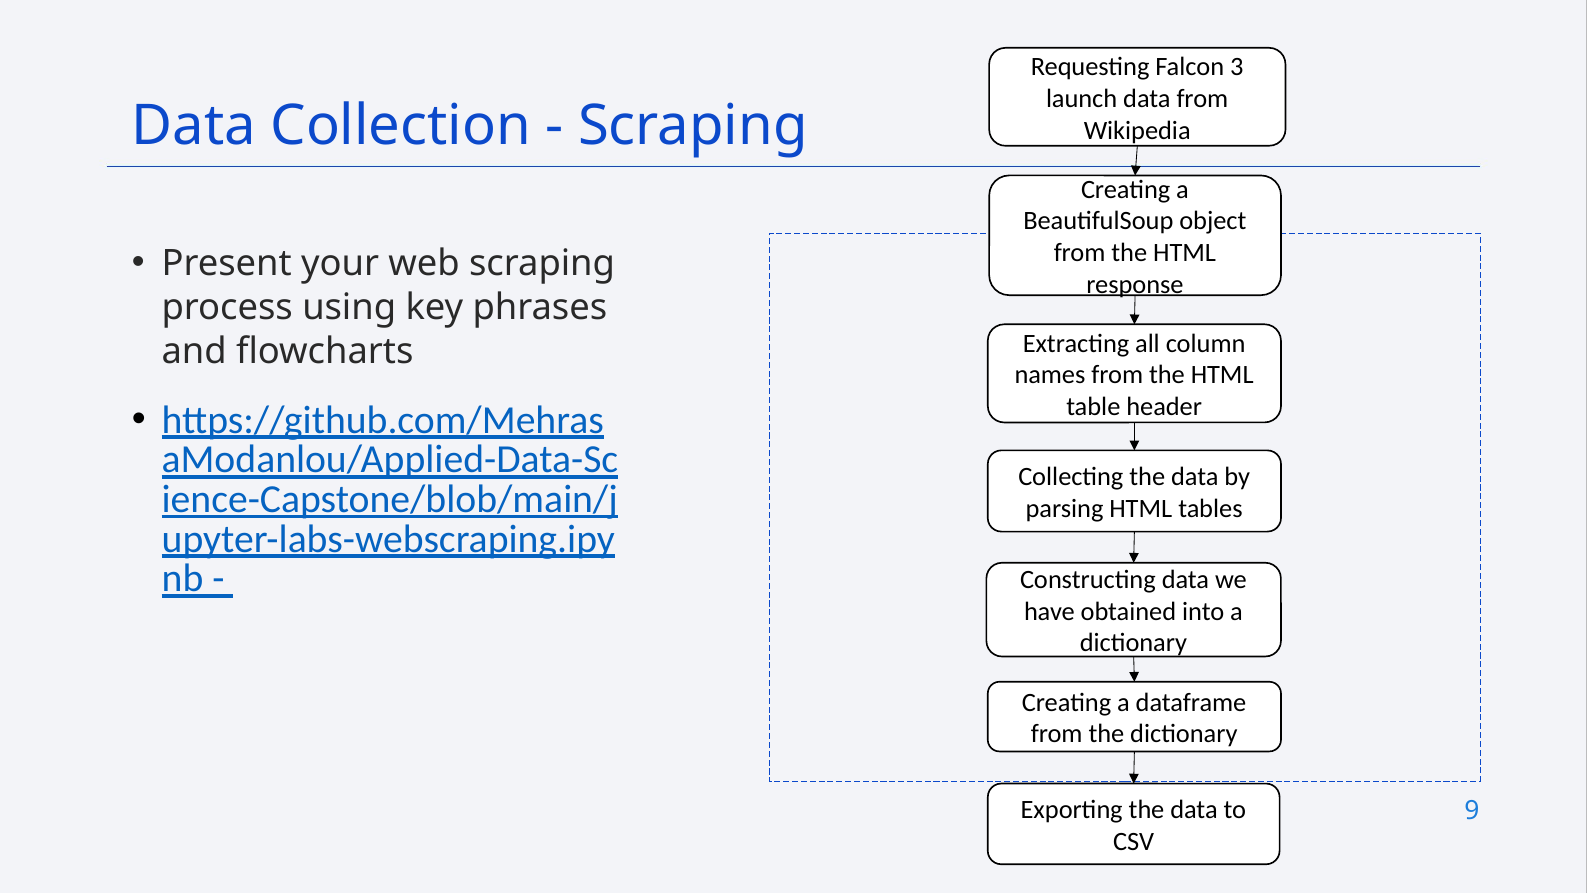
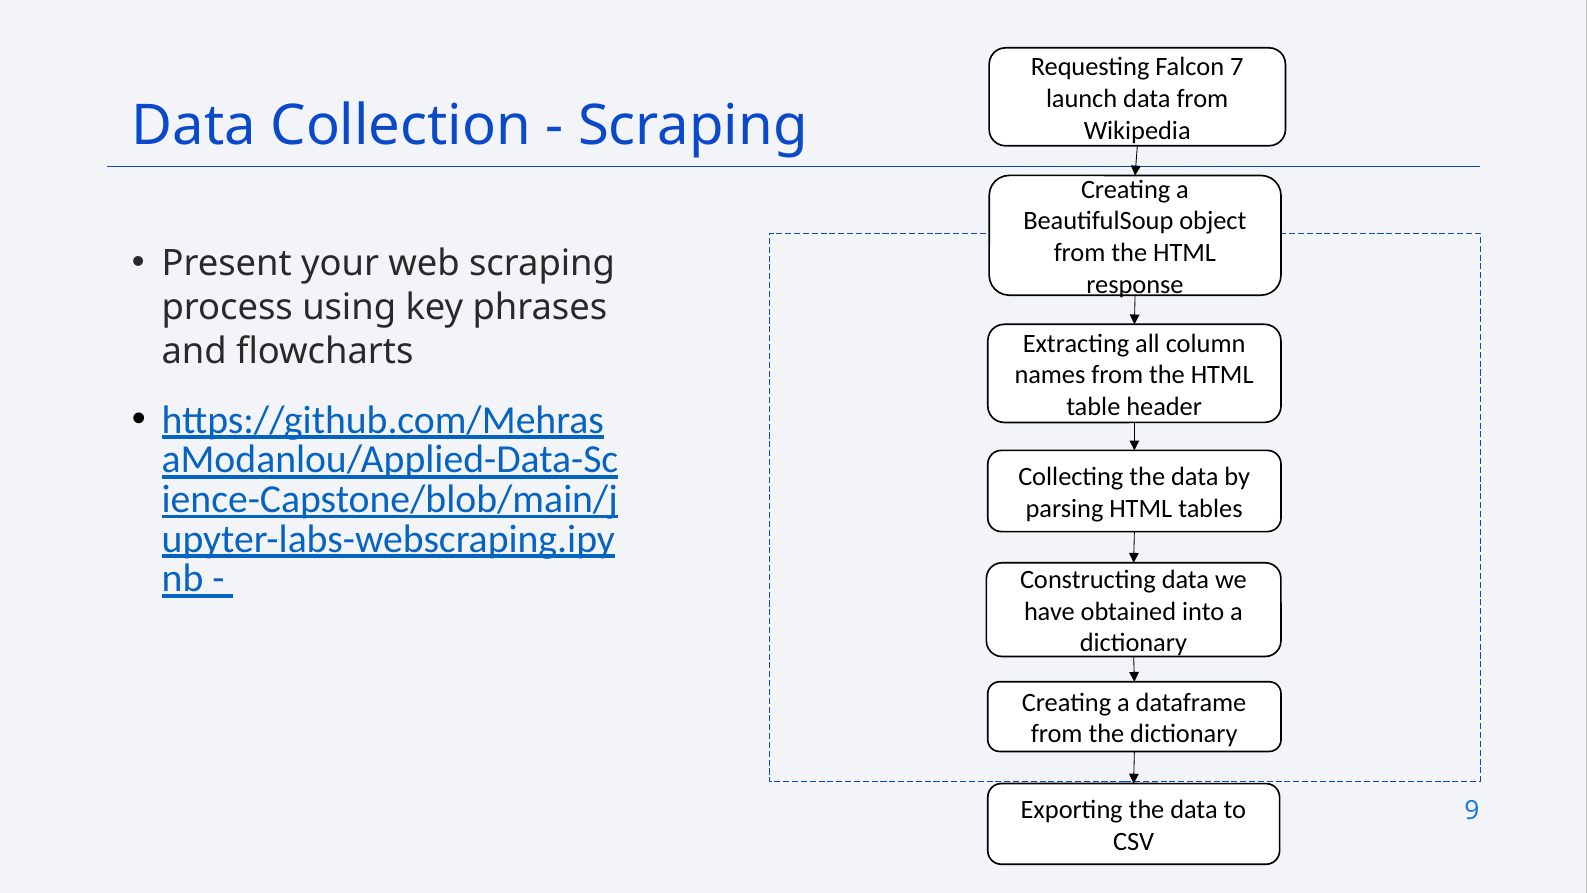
3: 3 -> 7
